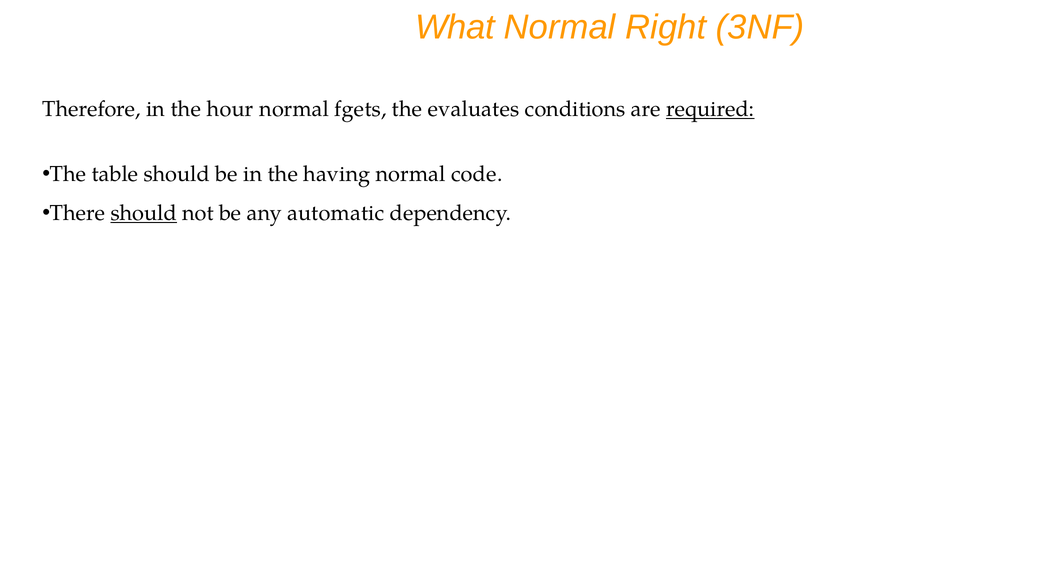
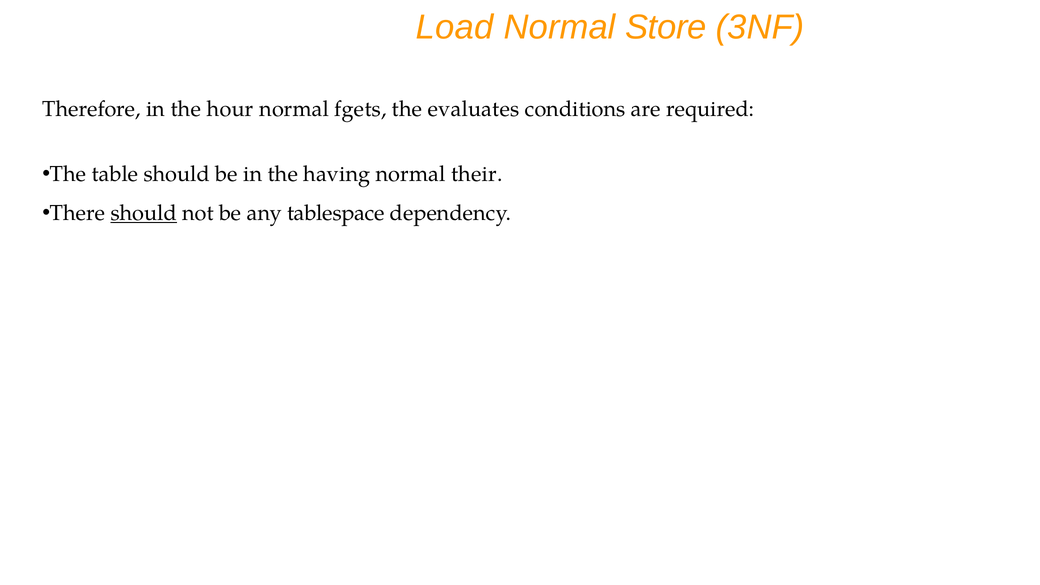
What: What -> Load
Right: Right -> Store
required underline: present -> none
code: code -> their
automatic: automatic -> tablespace
